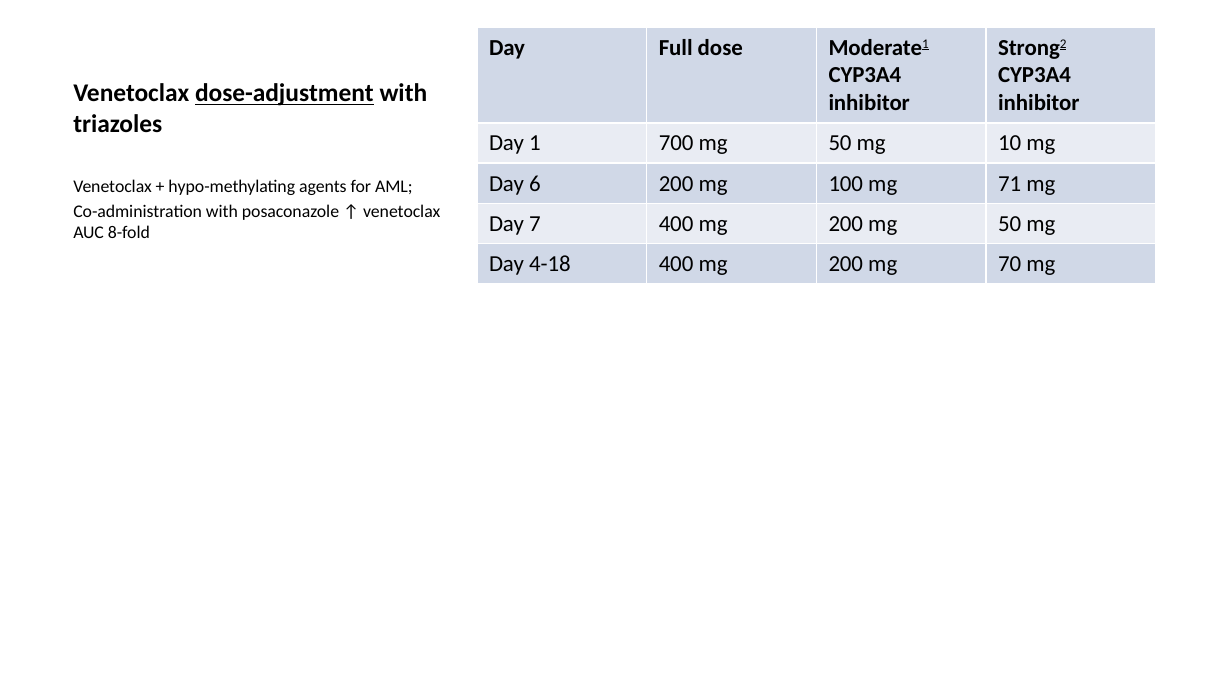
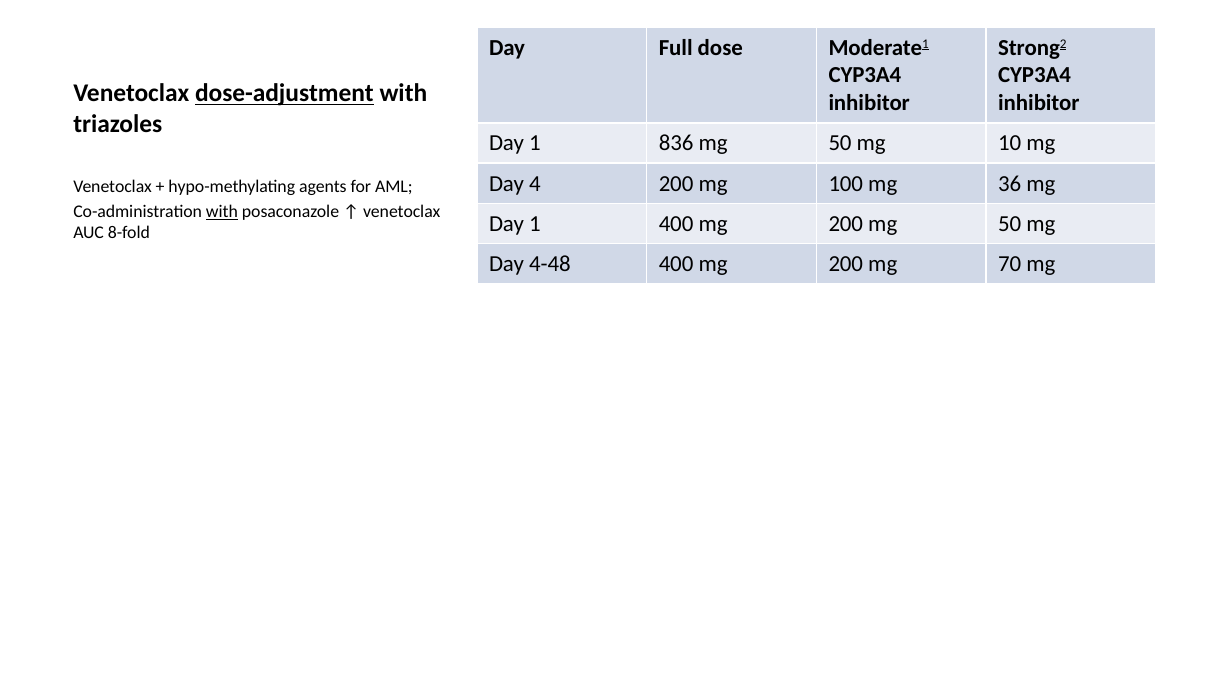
700: 700 -> 836
6: 6 -> 4
71: 71 -> 36
with at (222, 212) underline: none -> present
7 at (535, 224): 7 -> 1
4-18: 4-18 -> 4-48
